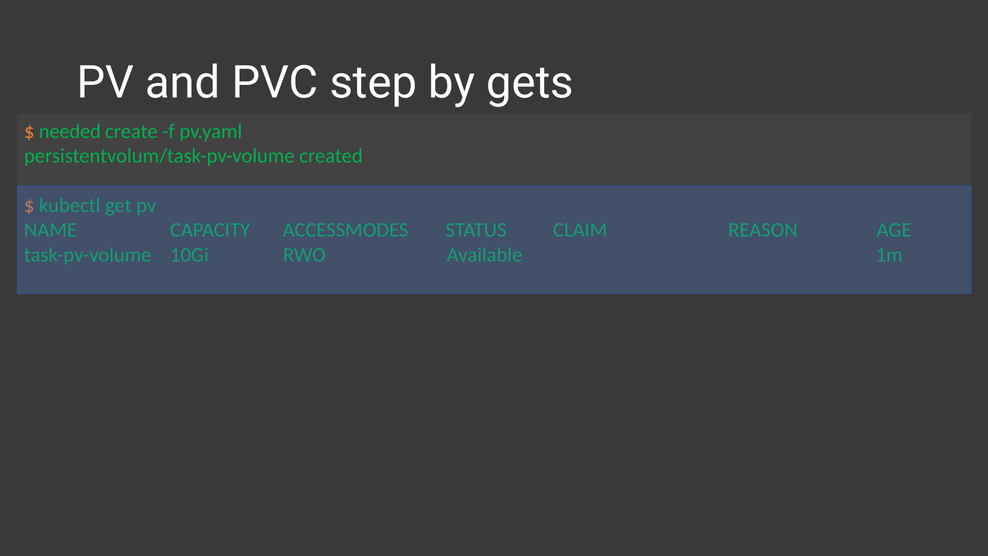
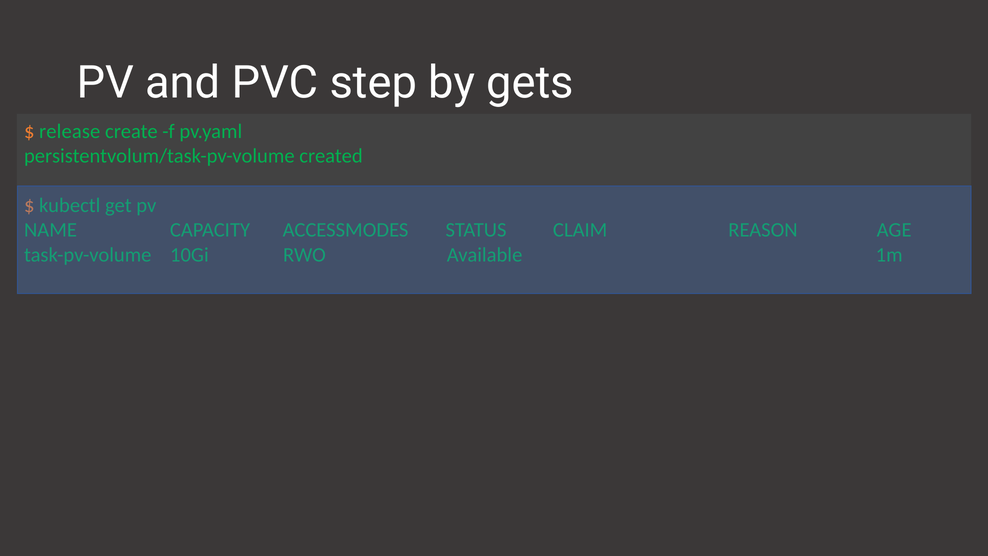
needed: needed -> release
